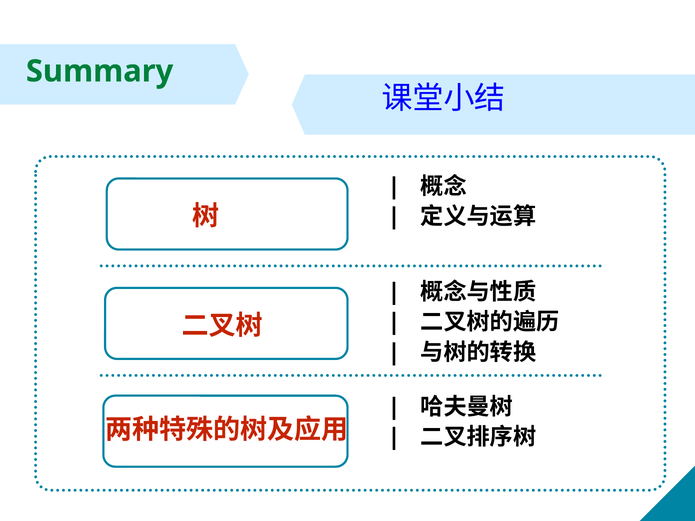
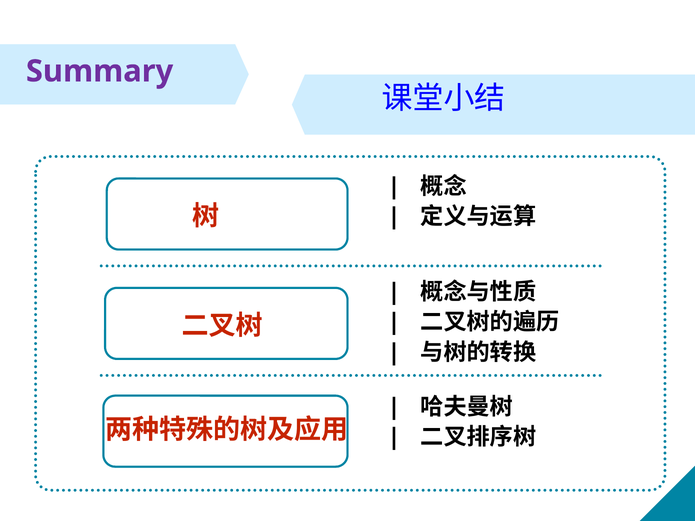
Summary colour: green -> purple
